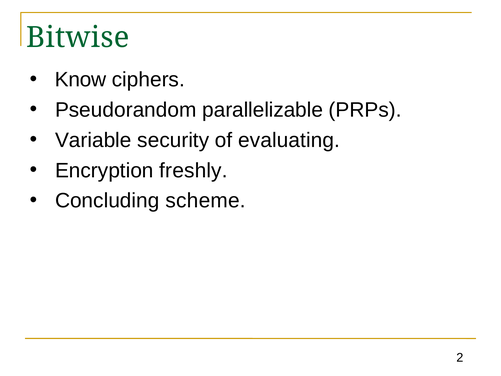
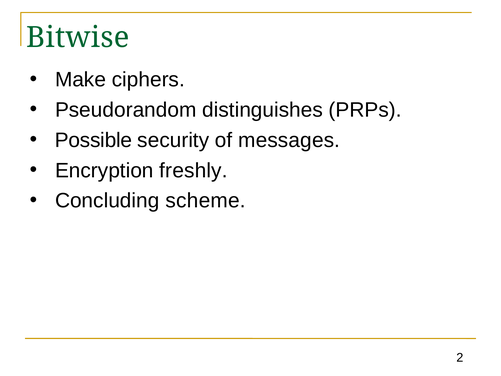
Know: Know -> Make
parallelizable: parallelizable -> distinguishes
Variable: Variable -> Possible
evaluating: evaluating -> messages
